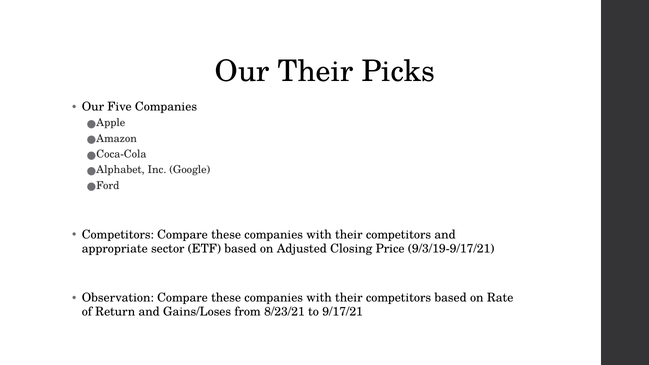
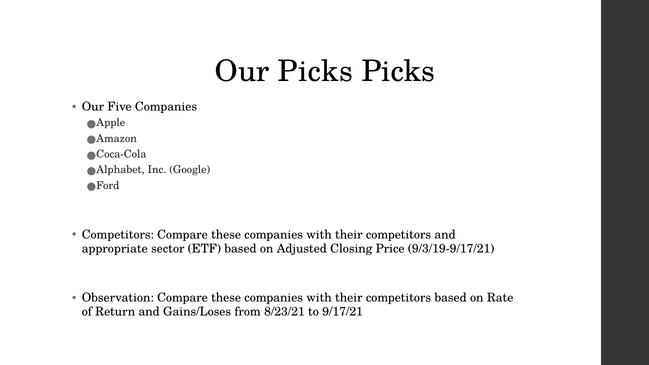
Our Their: Their -> Picks
